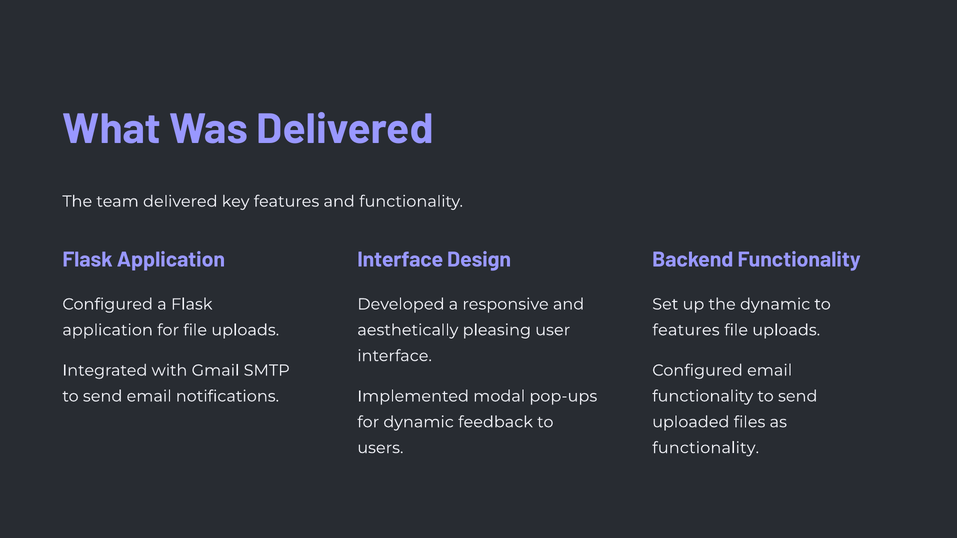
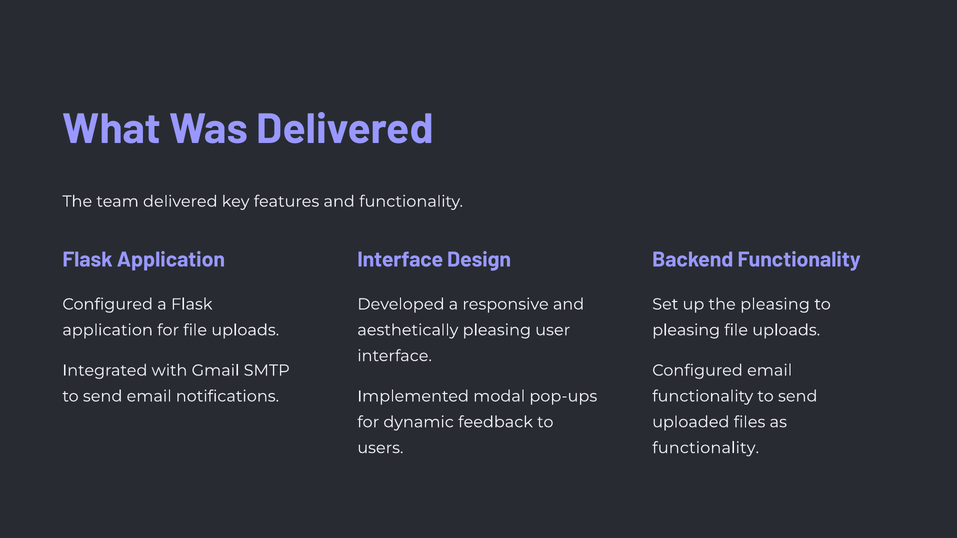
the dynamic: dynamic -> pleasing
features at (686, 330): features -> pleasing
